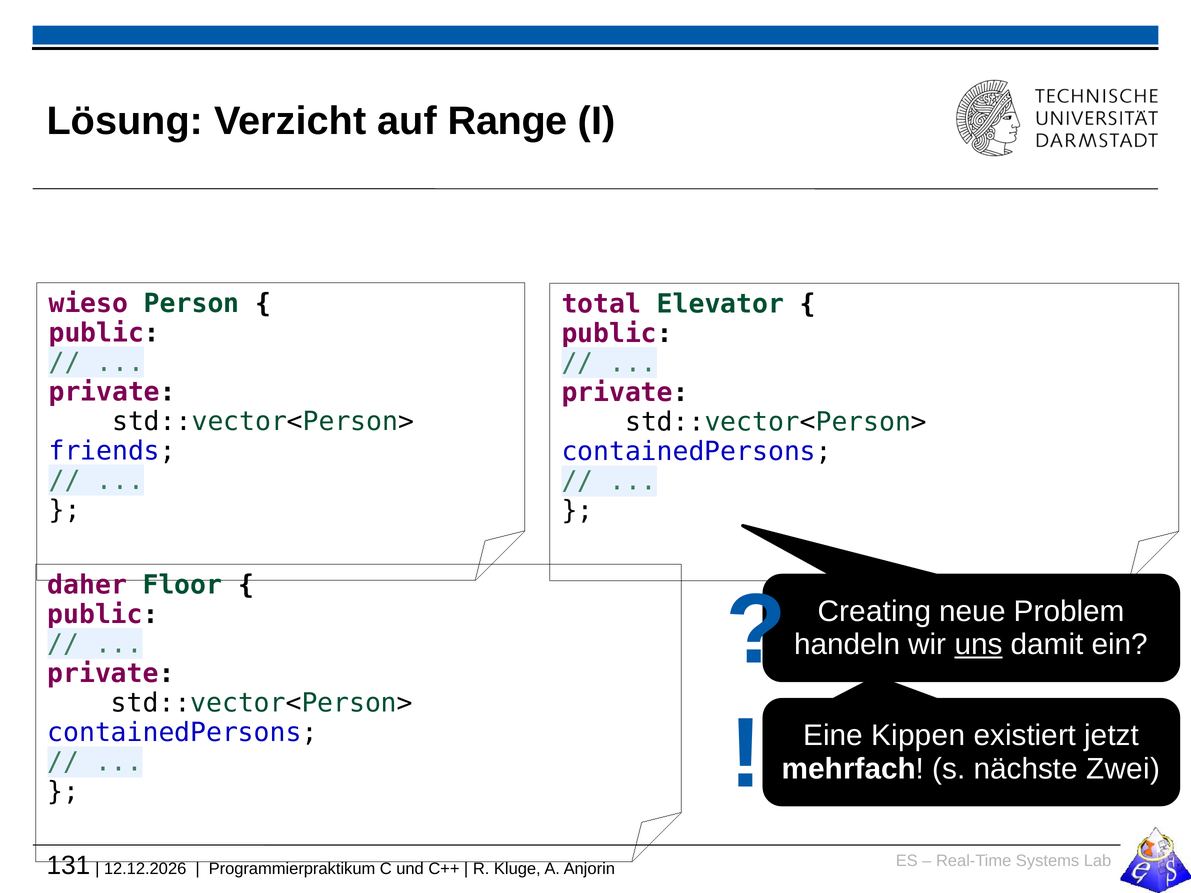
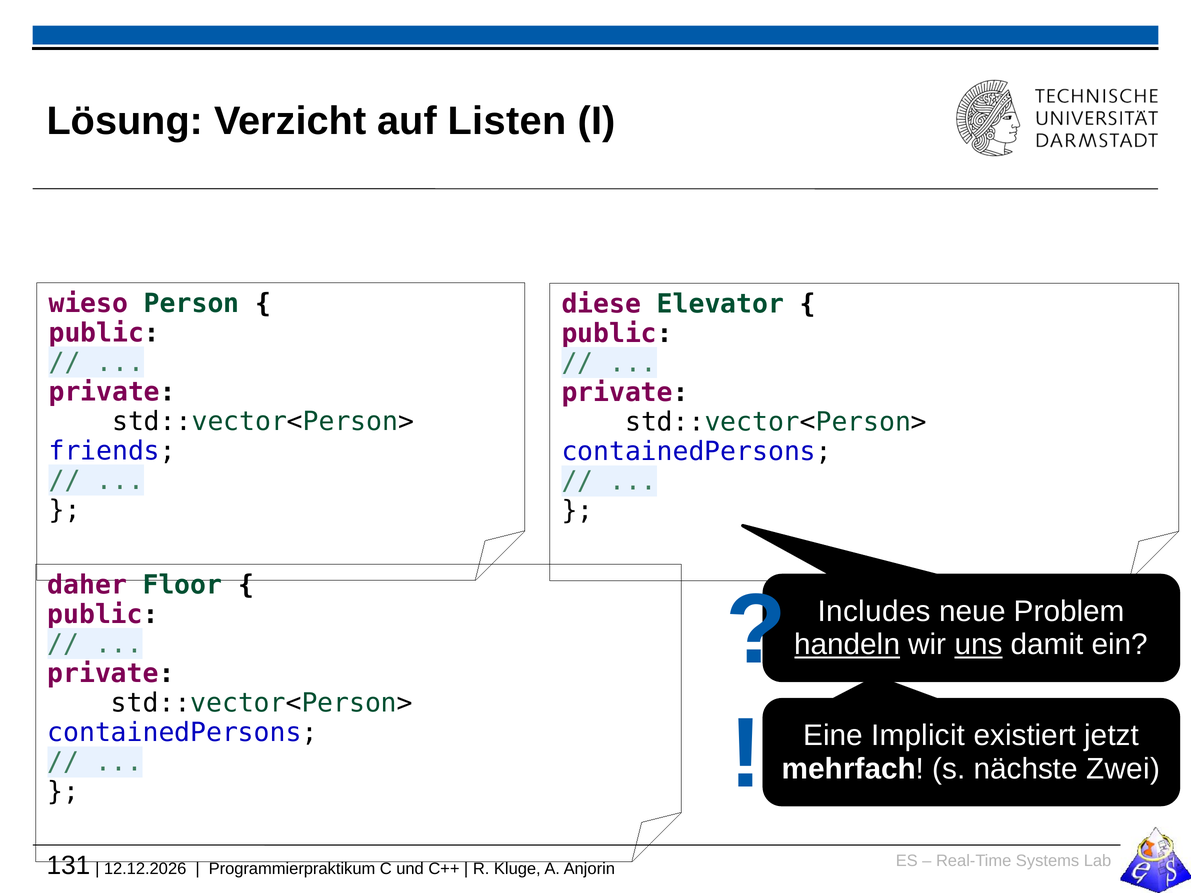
Range: Range -> Listen
total: total -> diese
Creating: Creating -> Includes
handeln underline: none -> present
Kippen: Kippen -> Implicit
